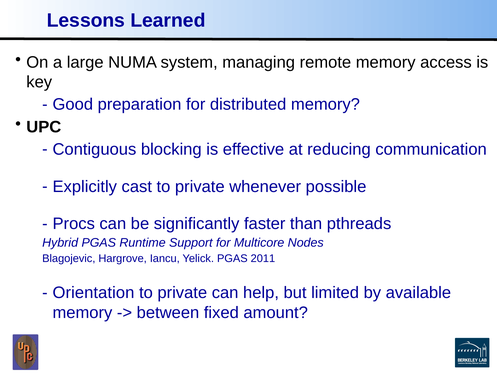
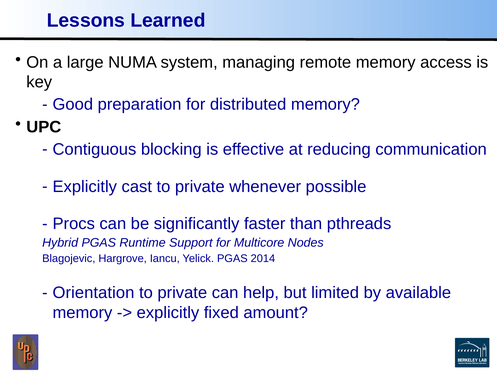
2011: 2011 -> 2014
between at (168, 312): between -> explicitly
